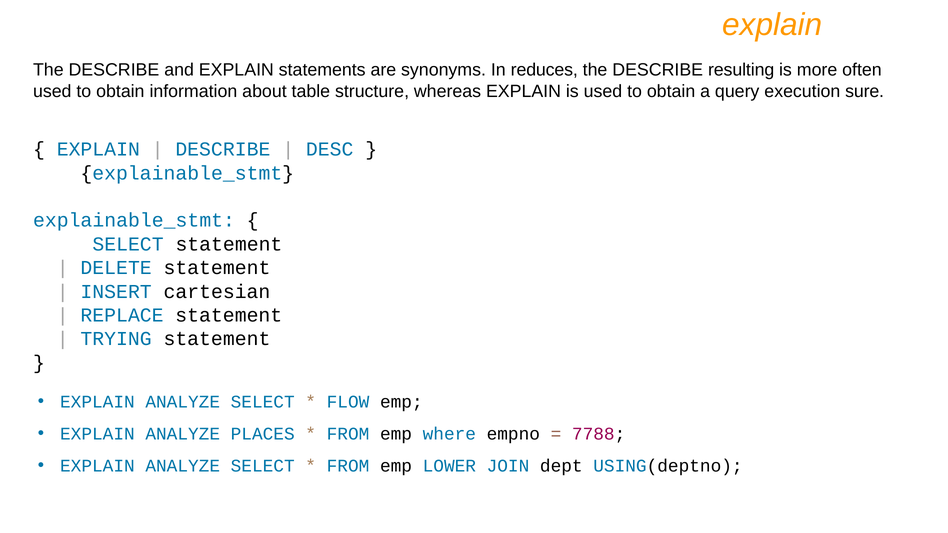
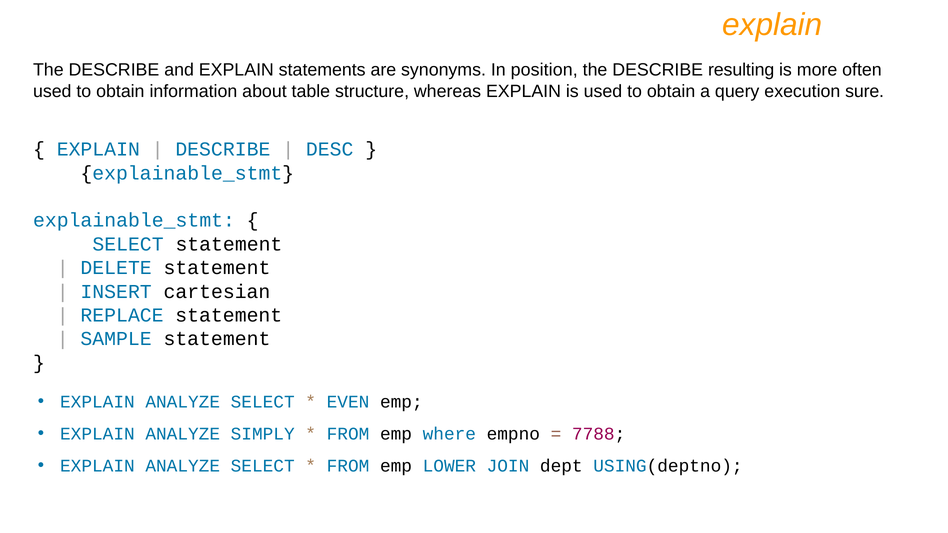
reduces: reduces -> position
TRYING: TRYING -> SAMPLE
FLOW: FLOW -> EVEN
PLACES: PLACES -> SIMPLY
